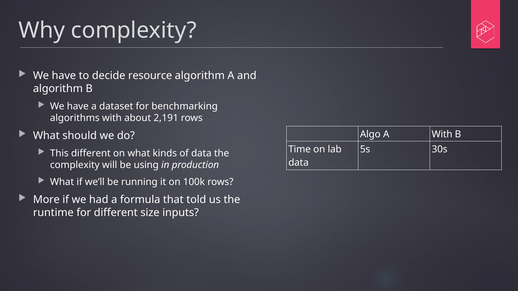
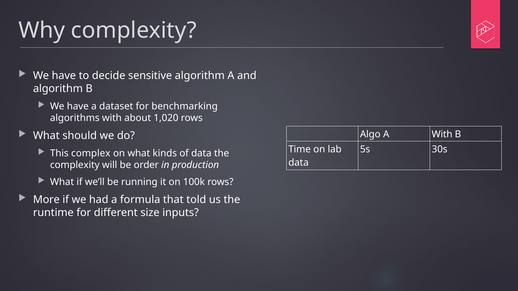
resource: resource -> sensitive
2,191: 2,191 -> 1,020
This different: different -> complex
using: using -> order
